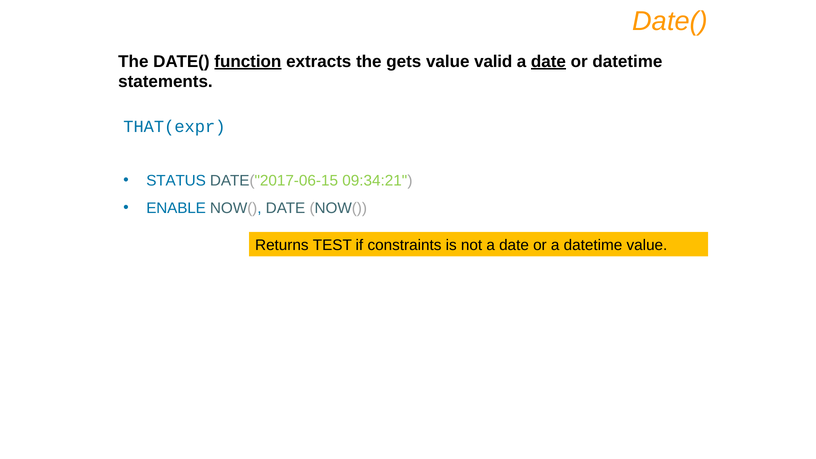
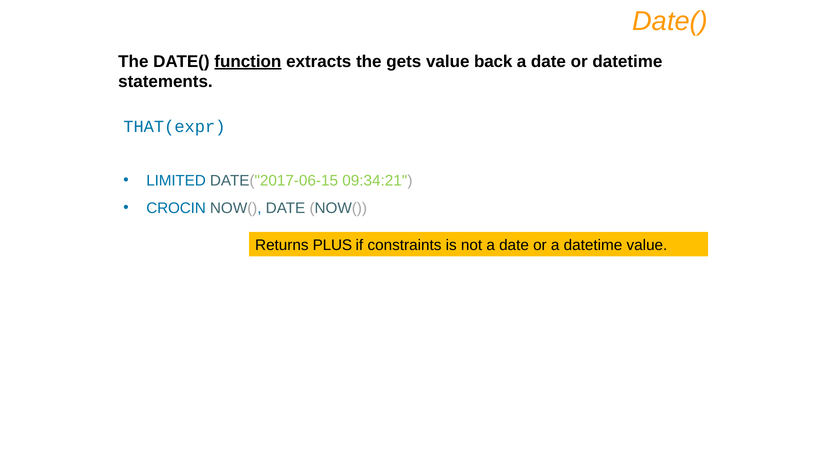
valid: valid -> back
date at (548, 61) underline: present -> none
STATUS: STATUS -> LIMITED
ENABLE: ENABLE -> CROCIN
TEST: TEST -> PLUS
